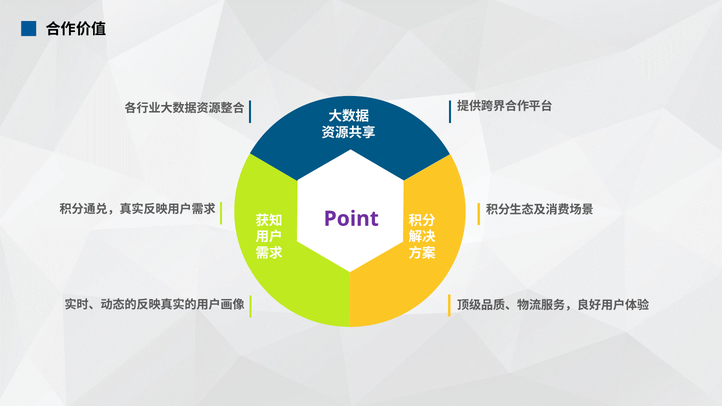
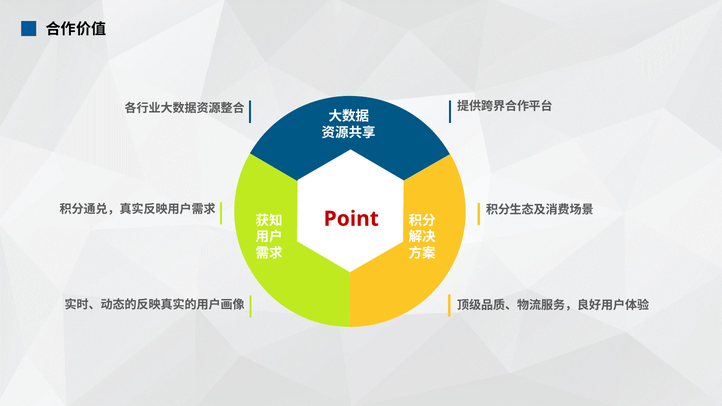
Point colour: purple -> red
